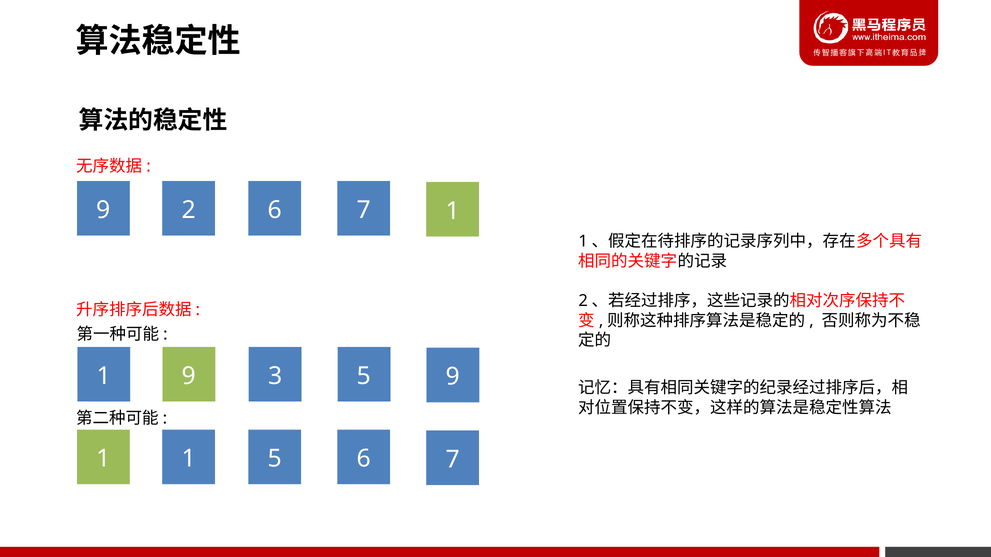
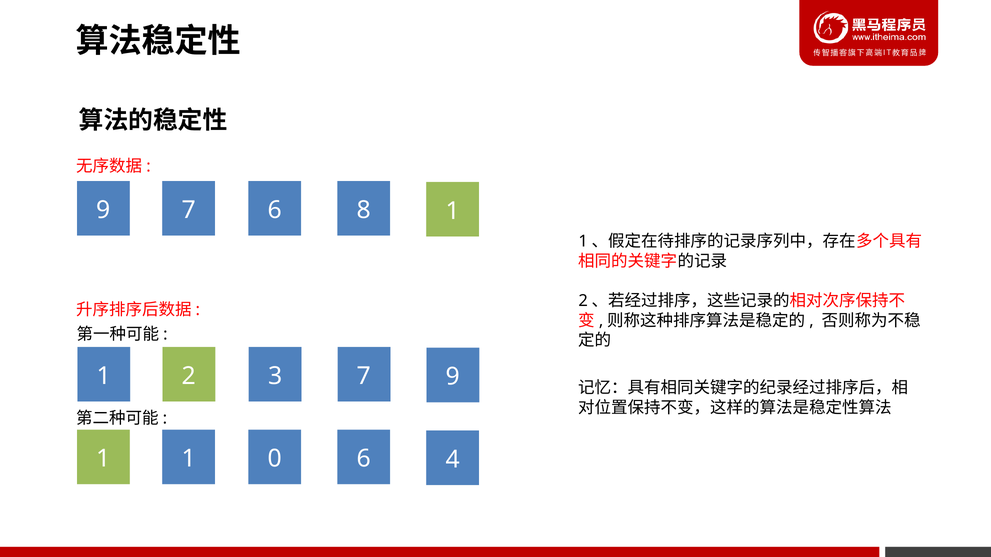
9 2: 2 -> 7
7 at (364, 210): 7 -> 8
1 9: 9 -> 2
3 5: 5 -> 7
1 5: 5 -> 0
7 at (453, 460): 7 -> 4
